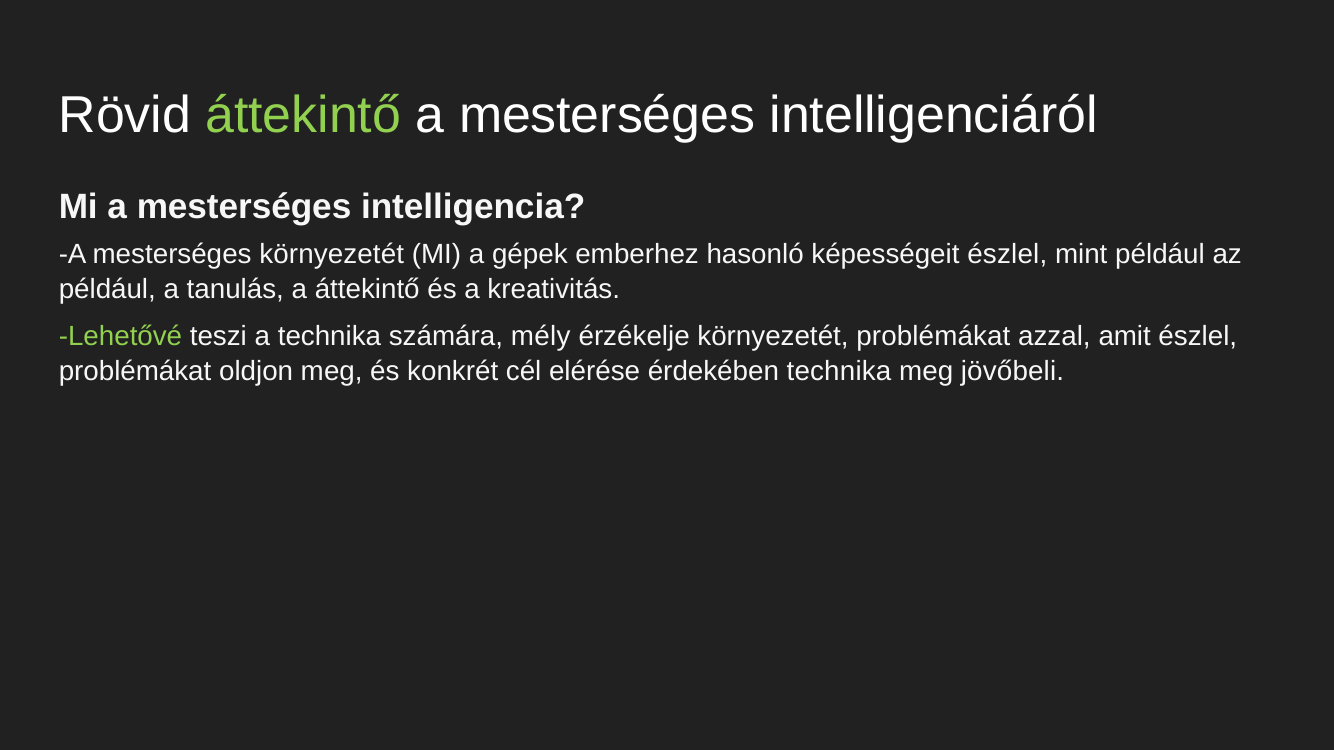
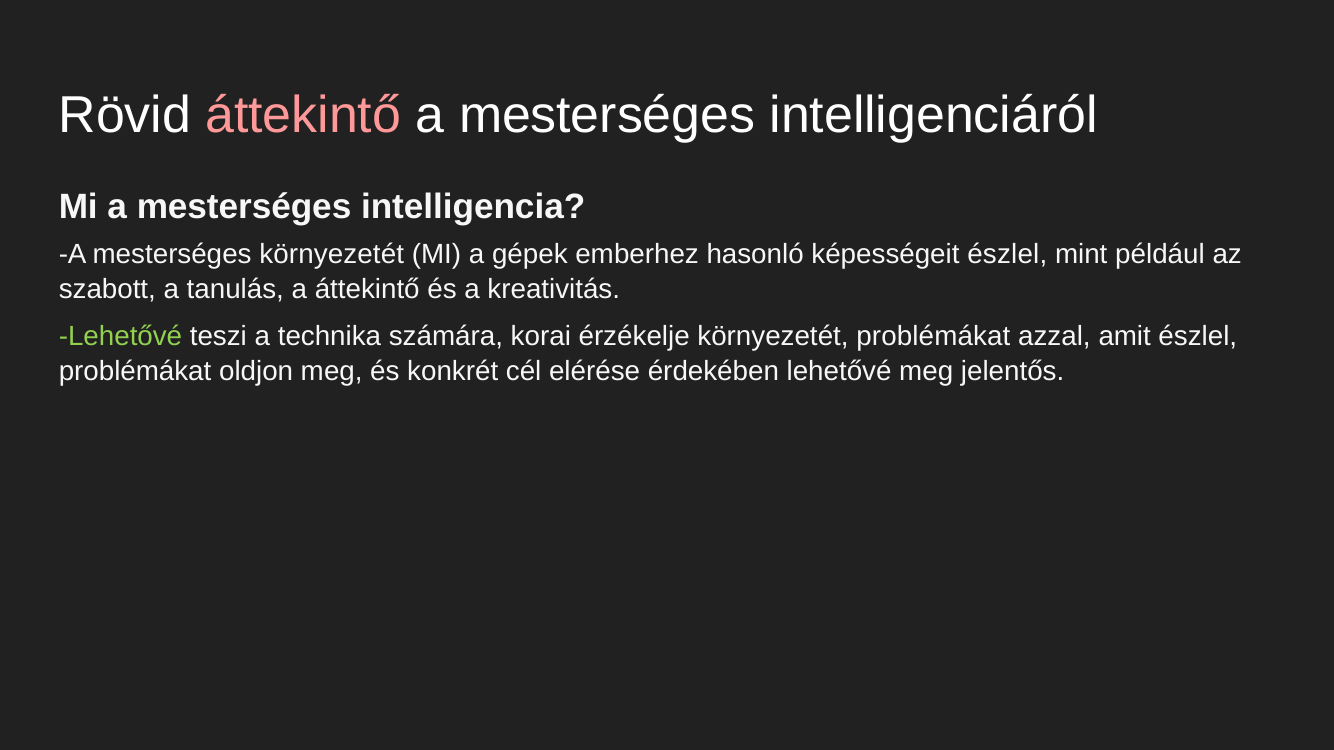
áttekintő at (303, 116) colour: light green -> pink
például at (107, 290): például -> szabott
mély: mély -> korai
érdekében technika: technika -> lehetővé
jövőbeli: jövőbeli -> jelentős
